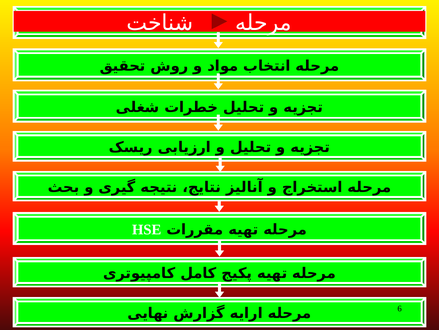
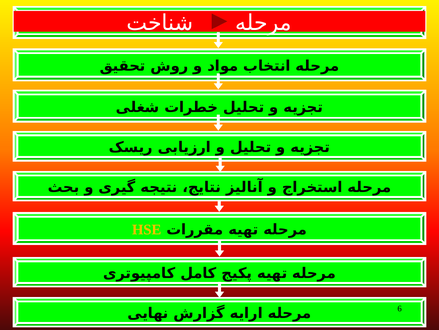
HSE colour: white -> yellow
